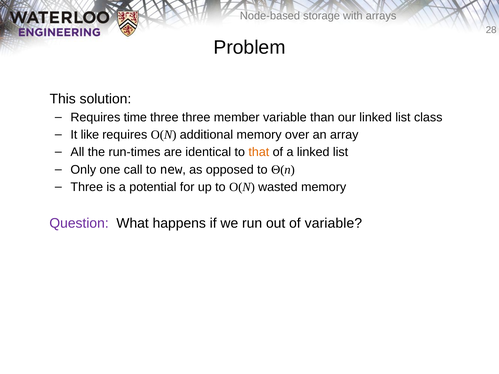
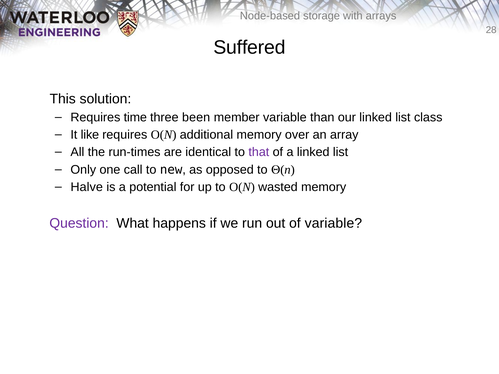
Problem: Problem -> Suffered
three three: three -> been
that colour: orange -> purple
Three at (87, 187): Three -> Halve
